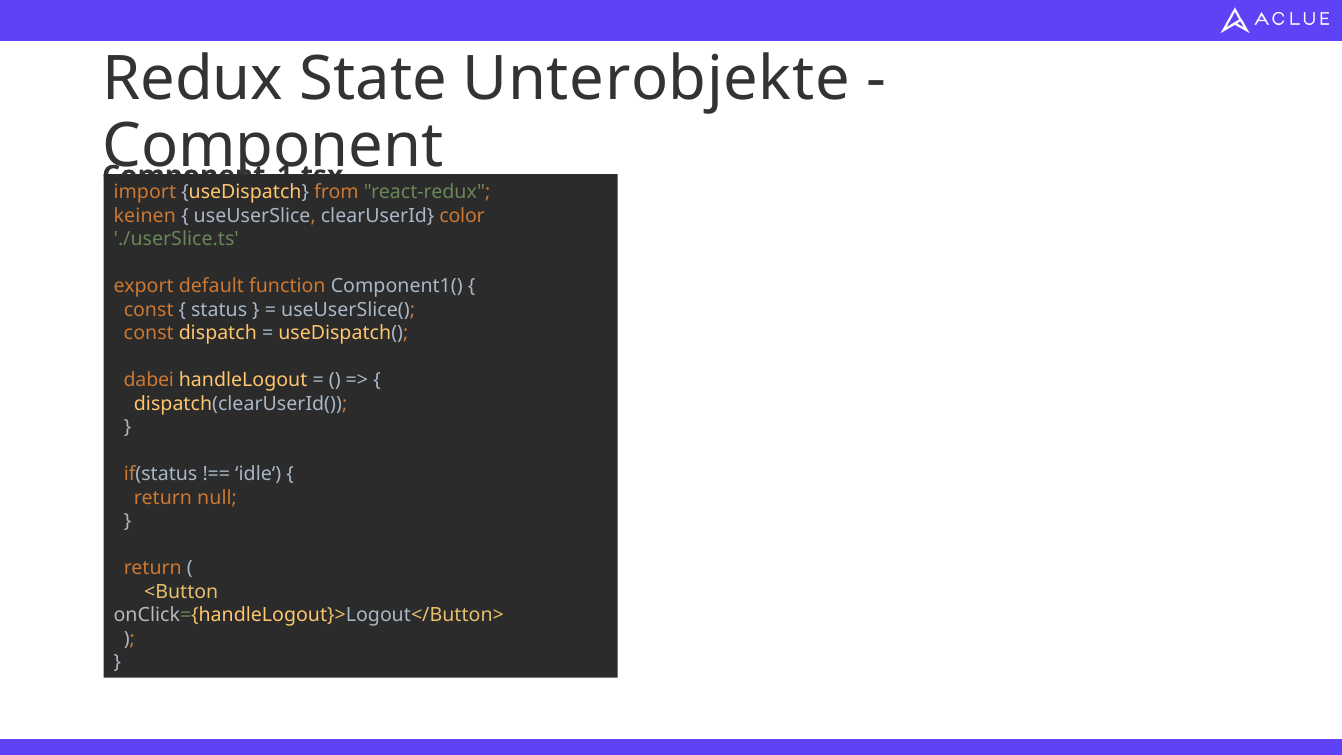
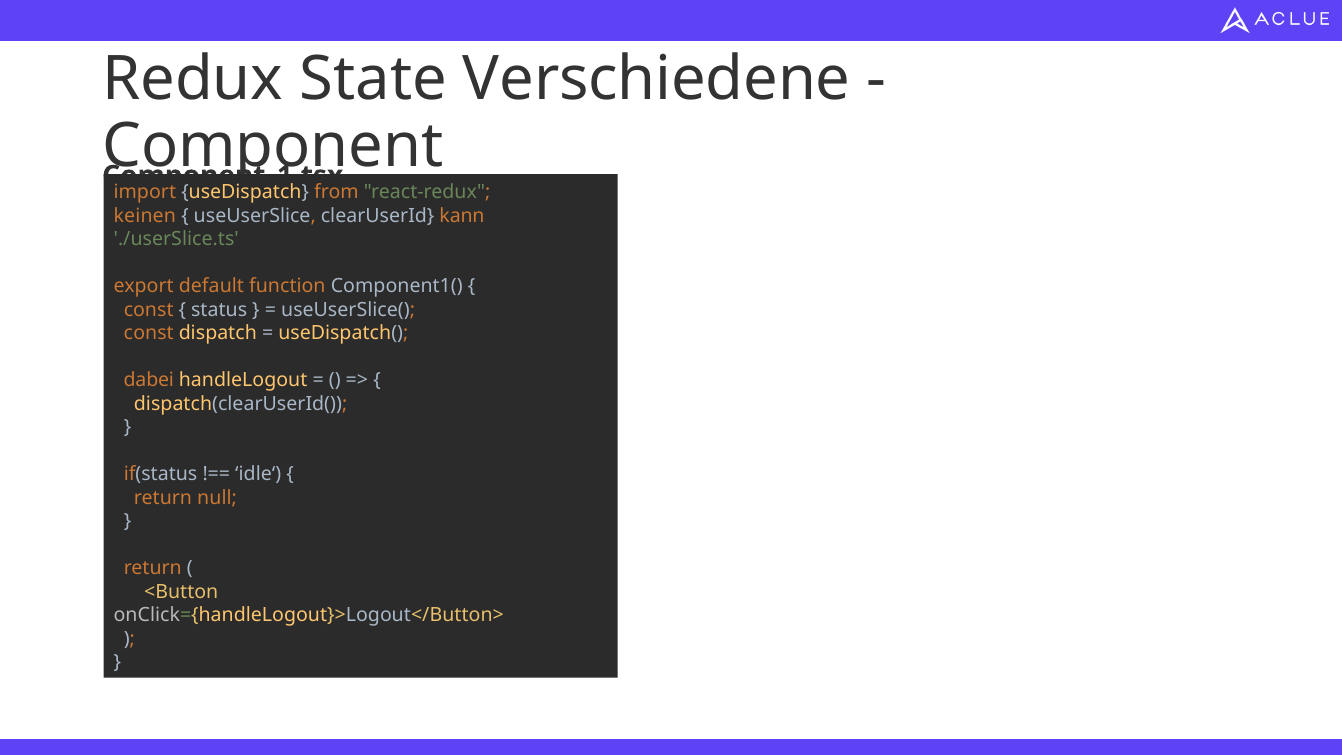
Unterobjekte: Unterobjekte -> Verschiedene
color: color -> kann
